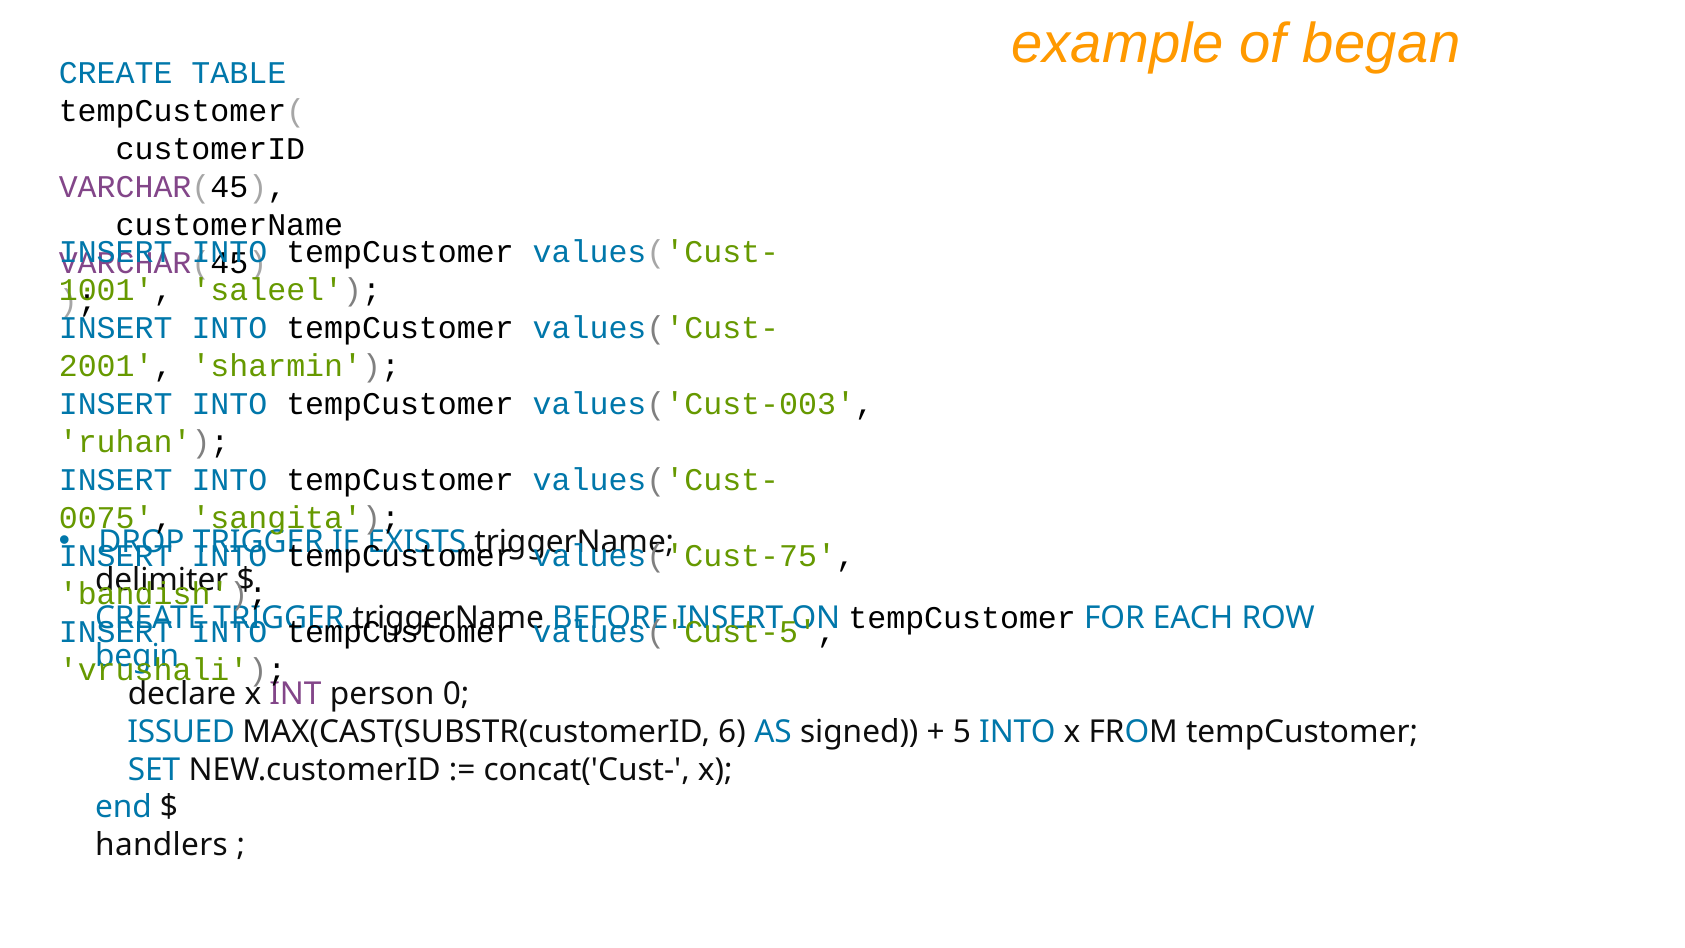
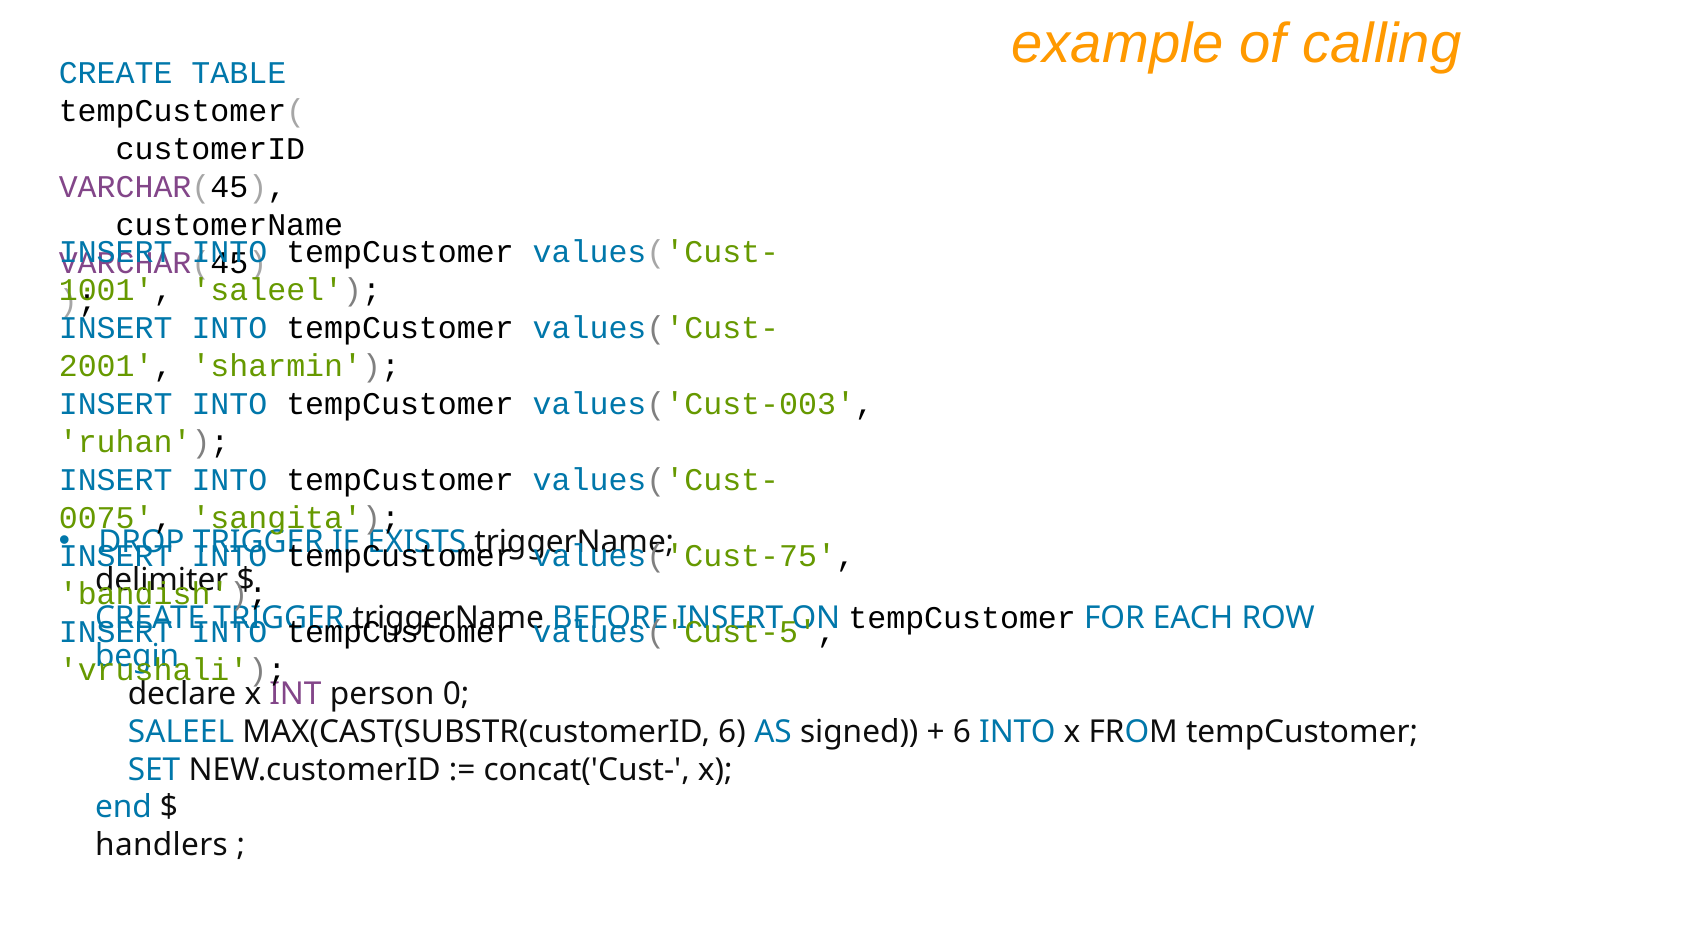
began: began -> calling
ISSUED at (181, 732): ISSUED -> SALEEL
5 at (962, 732): 5 -> 6
